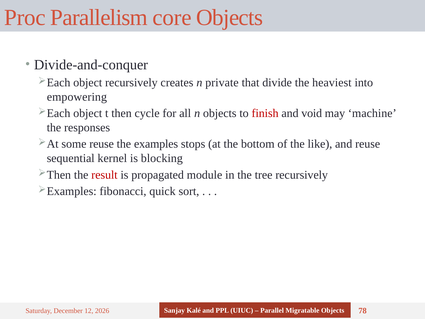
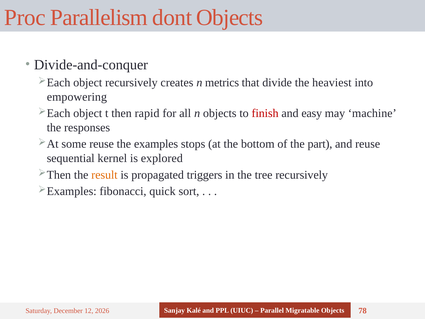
core: core -> dont
private: private -> metrics
cycle: cycle -> rapid
void: void -> easy
like: like -> part
blocking: blocking -> explored
result colour: red -> orange
module: module -> triggers
